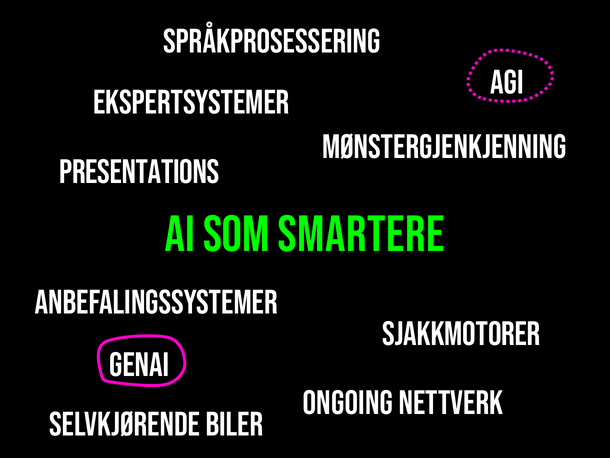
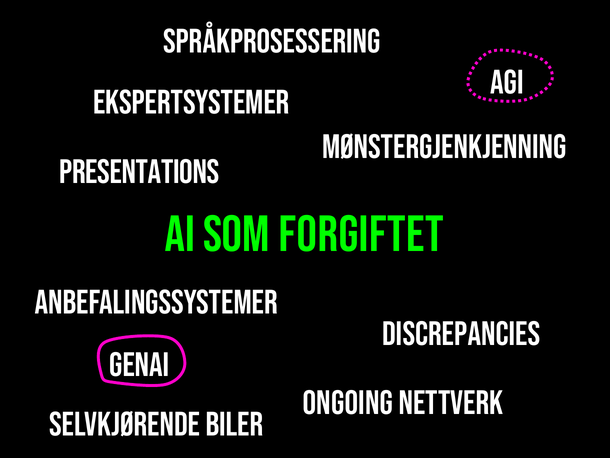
SMARTERE: SMARTERE -> FORGIFTET
SJAKKMOTORER: SJAKKMOTORER -> DISCREPANCIES
